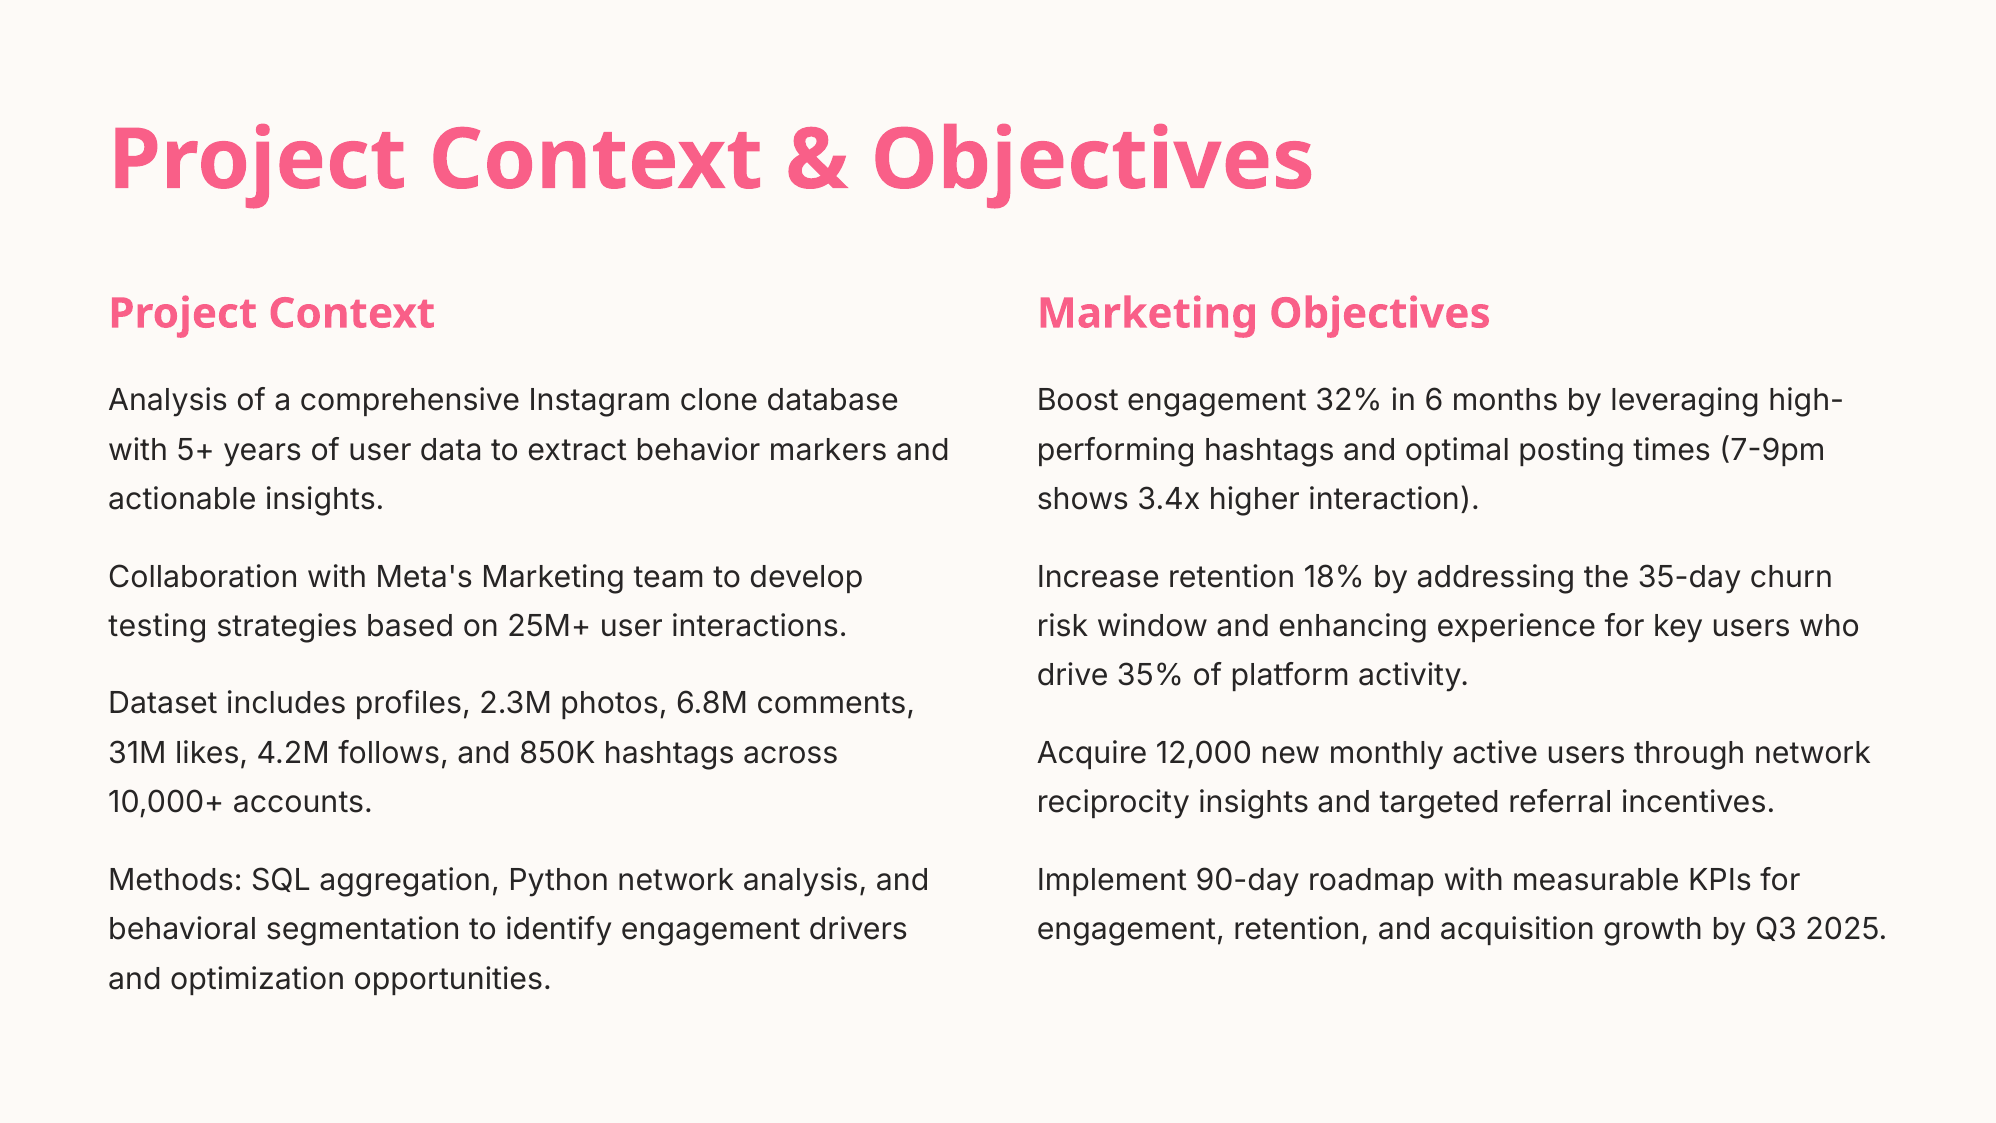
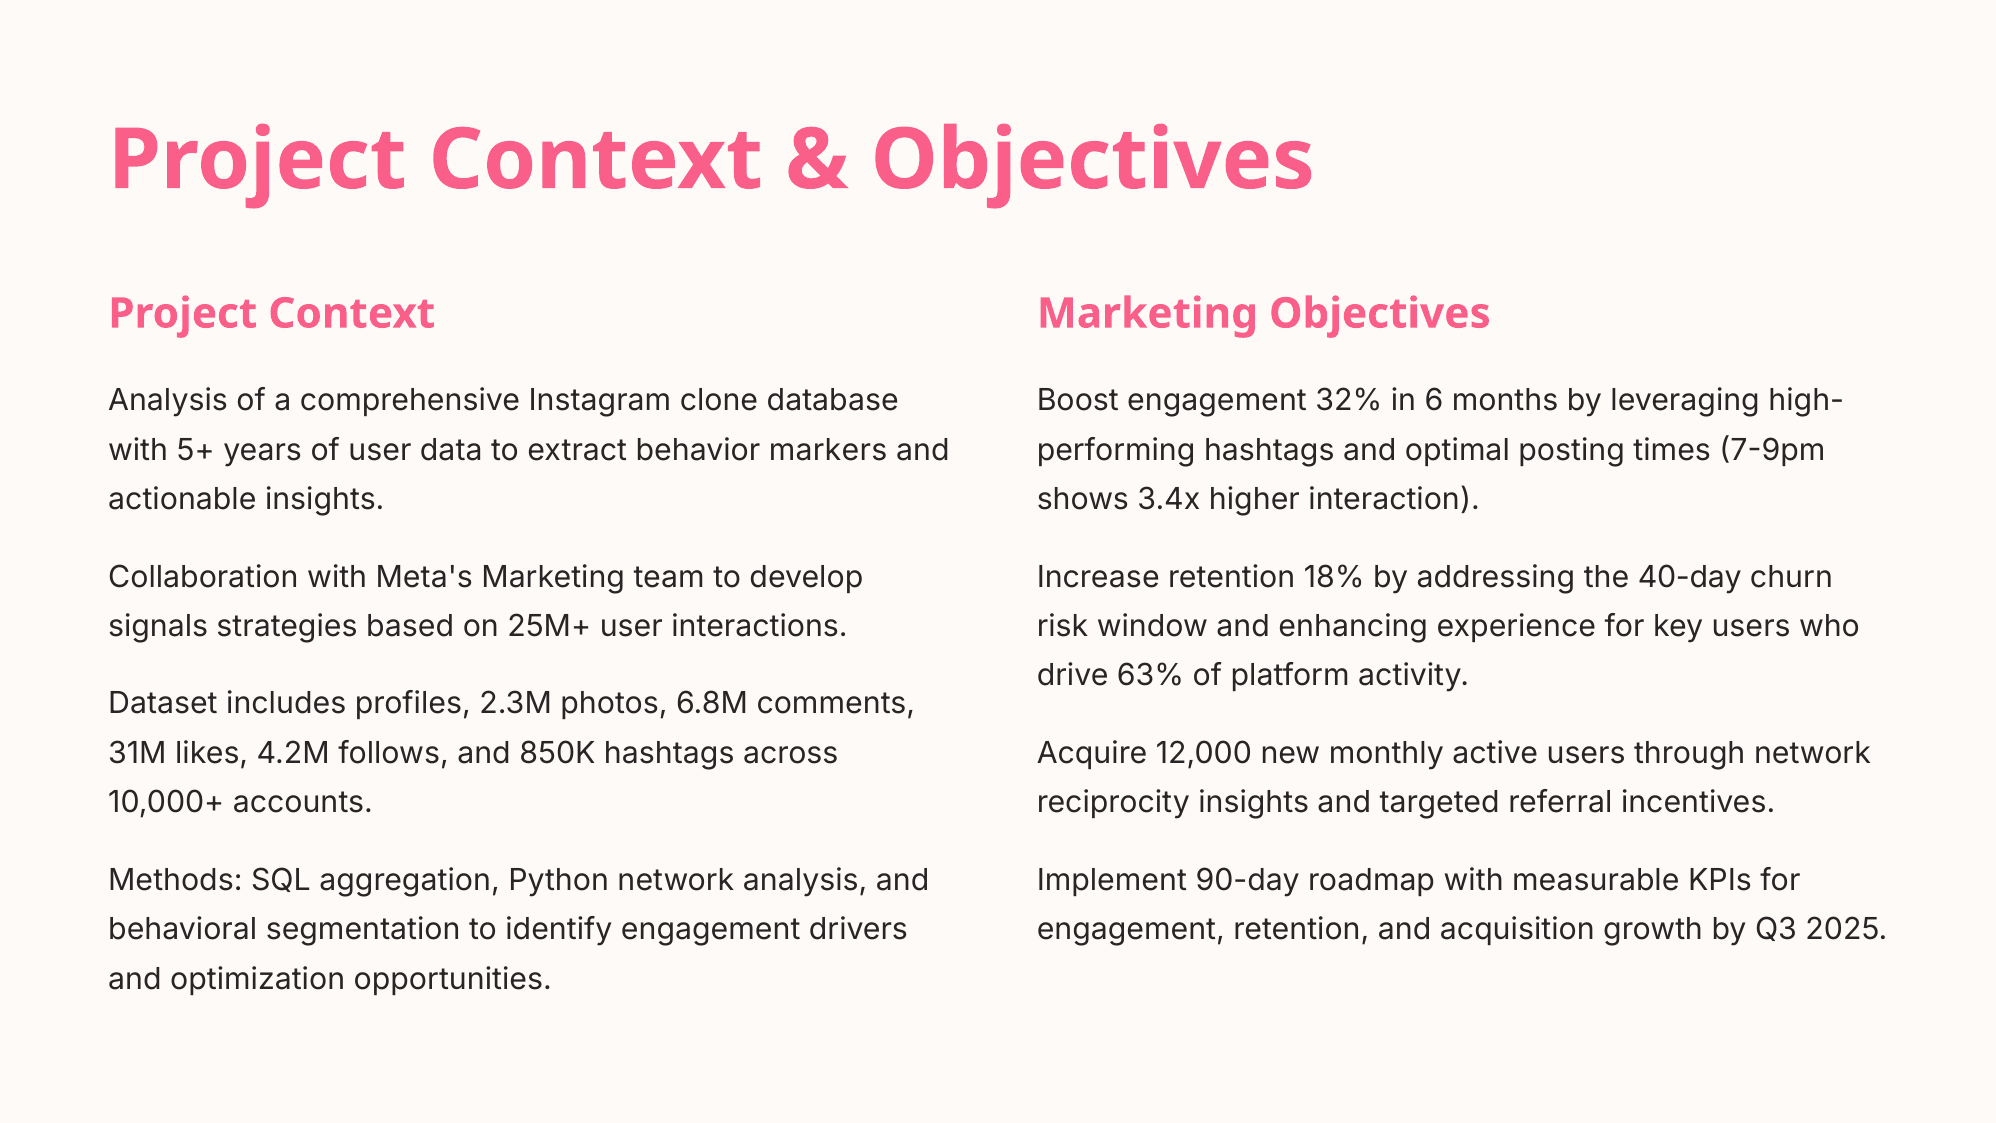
35-day: 35-day -> 40-day
testing: testing -> signals
35%: 35% -> 63%
